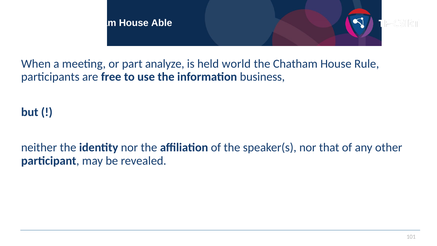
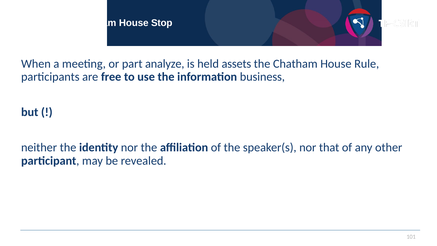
Able: Able -> Stop
world: world -> assets
